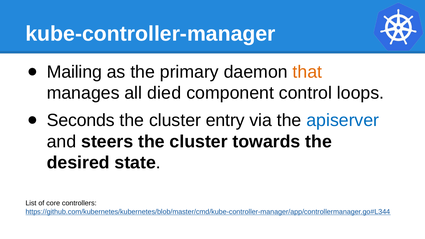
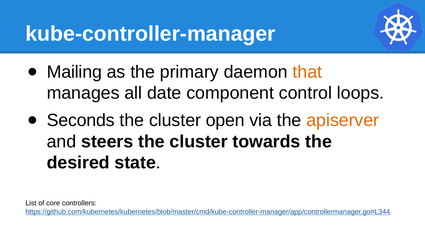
died: died -> date
entry: entry -> open
apiserver colour: blue -> orange
